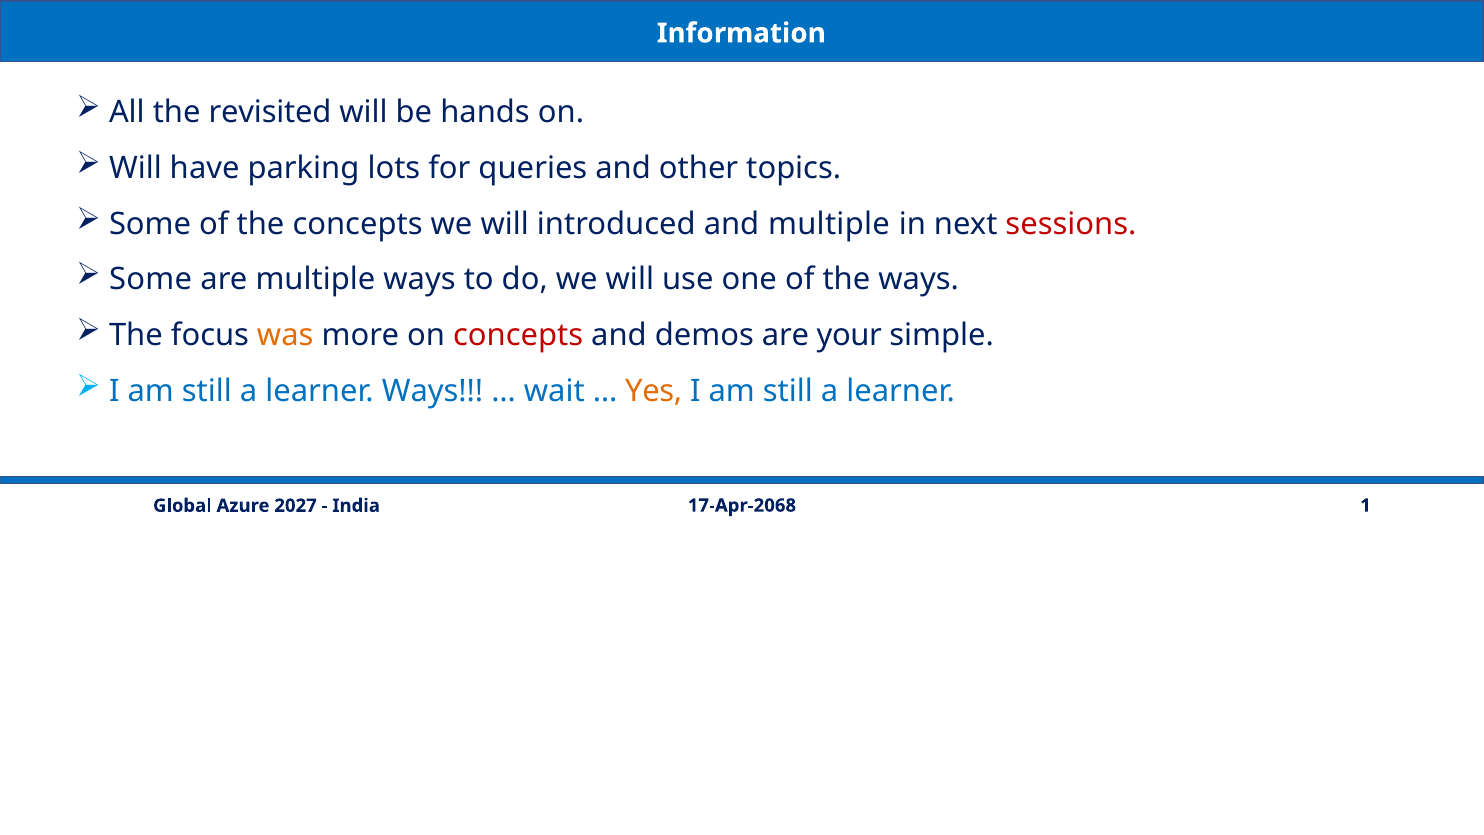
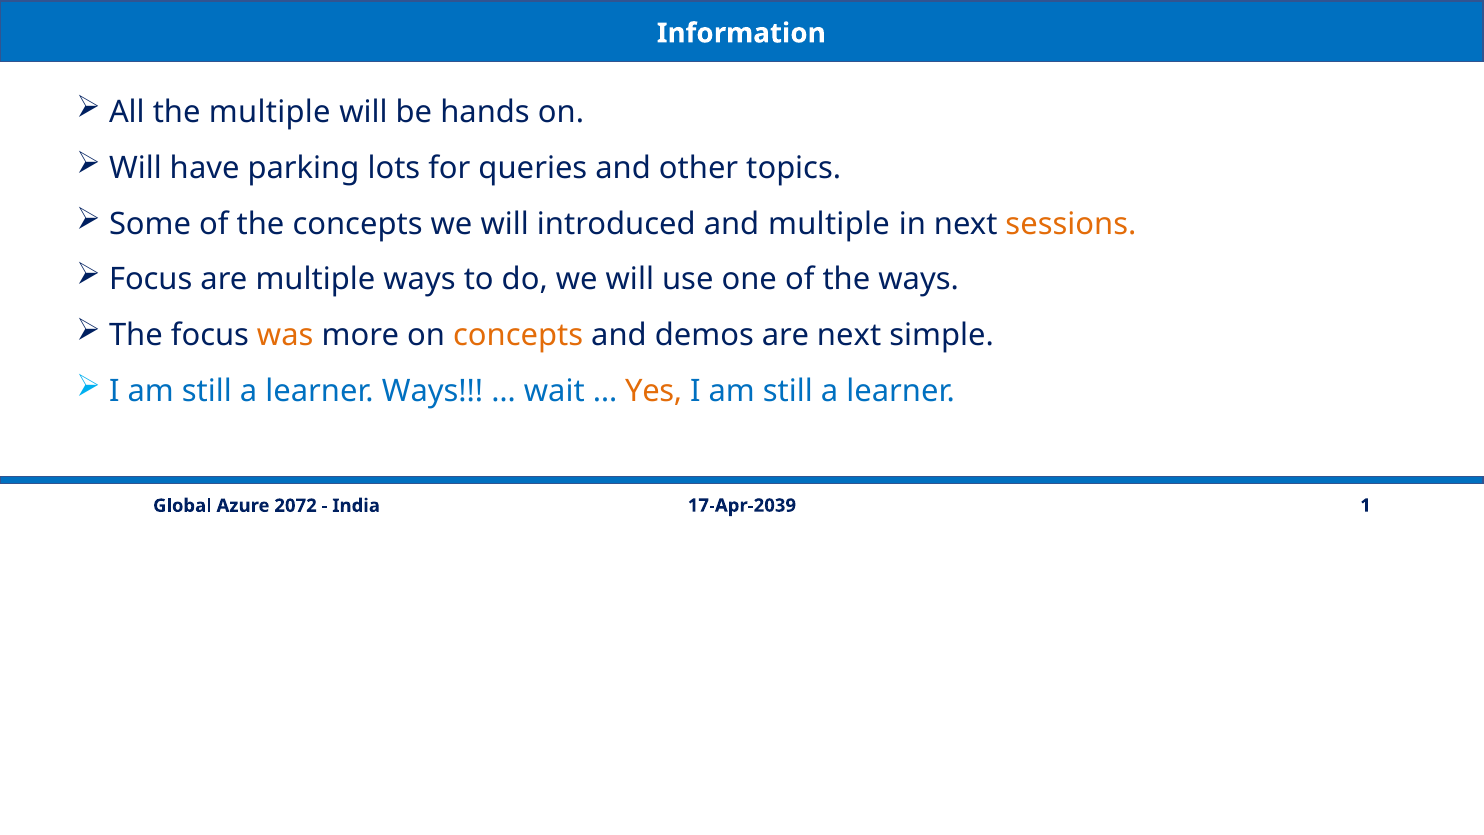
the revisited: revisited -> multiple
sessions colour: red -> orange
Some at (151, 280): Some -> Focus
concepts at (518, 335) colour: red -> orange
are your: your -> next
17-Apr-2068: 17-Apr-2068 -> 17-Apr-2039
2027: 2027 -> 2072
